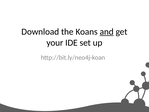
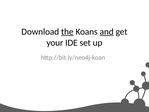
the underline: none -> present
